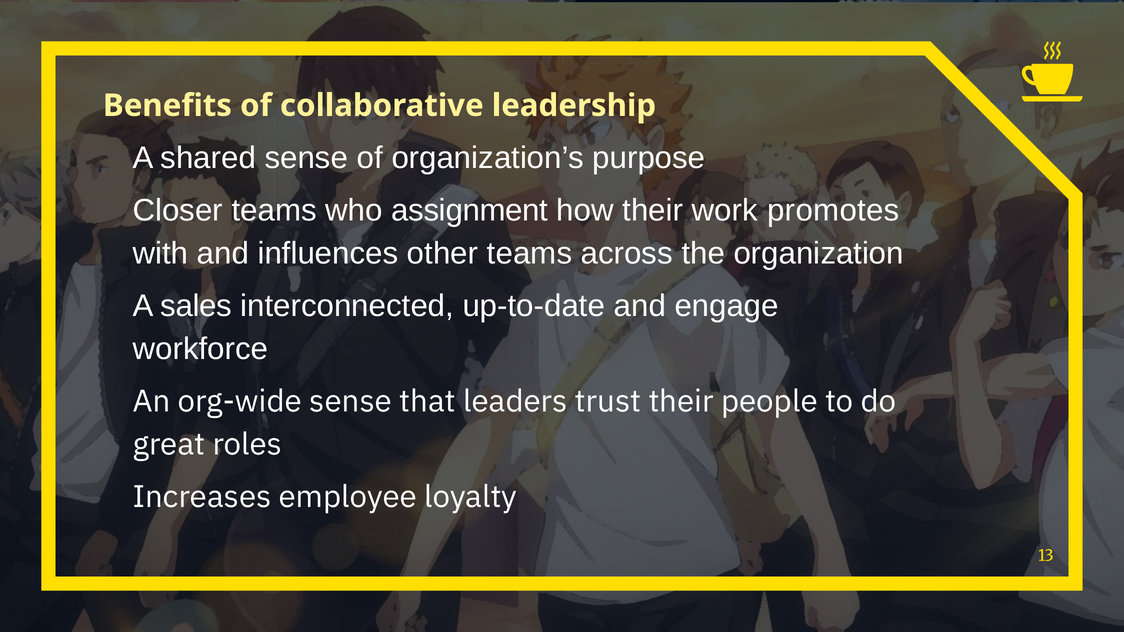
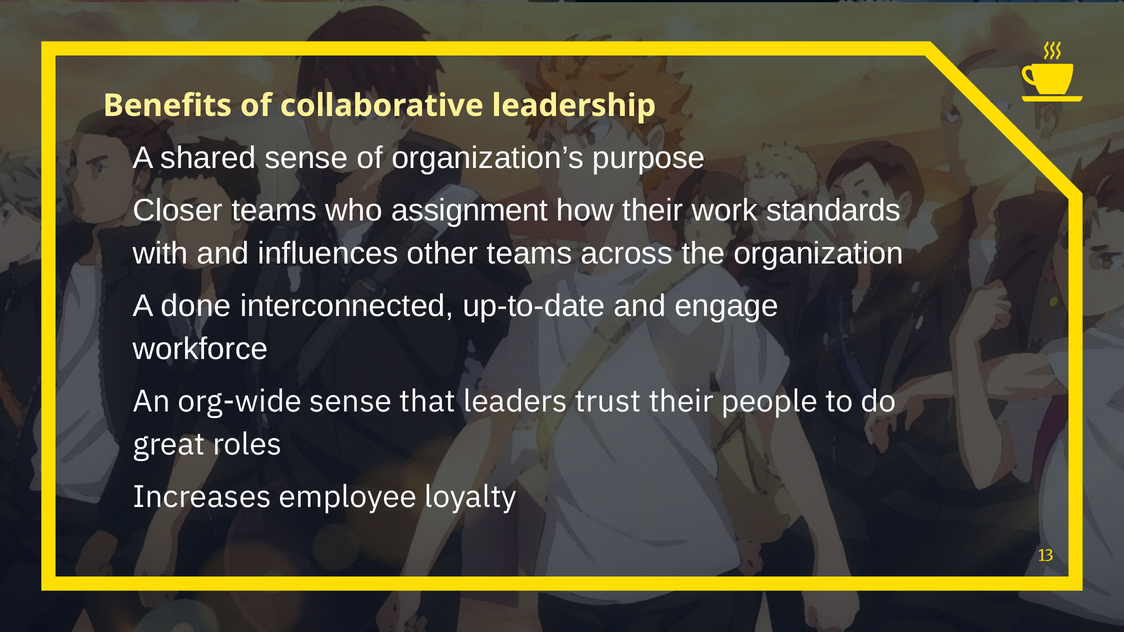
promotes: promotes -> standards
sales: sales -> done
